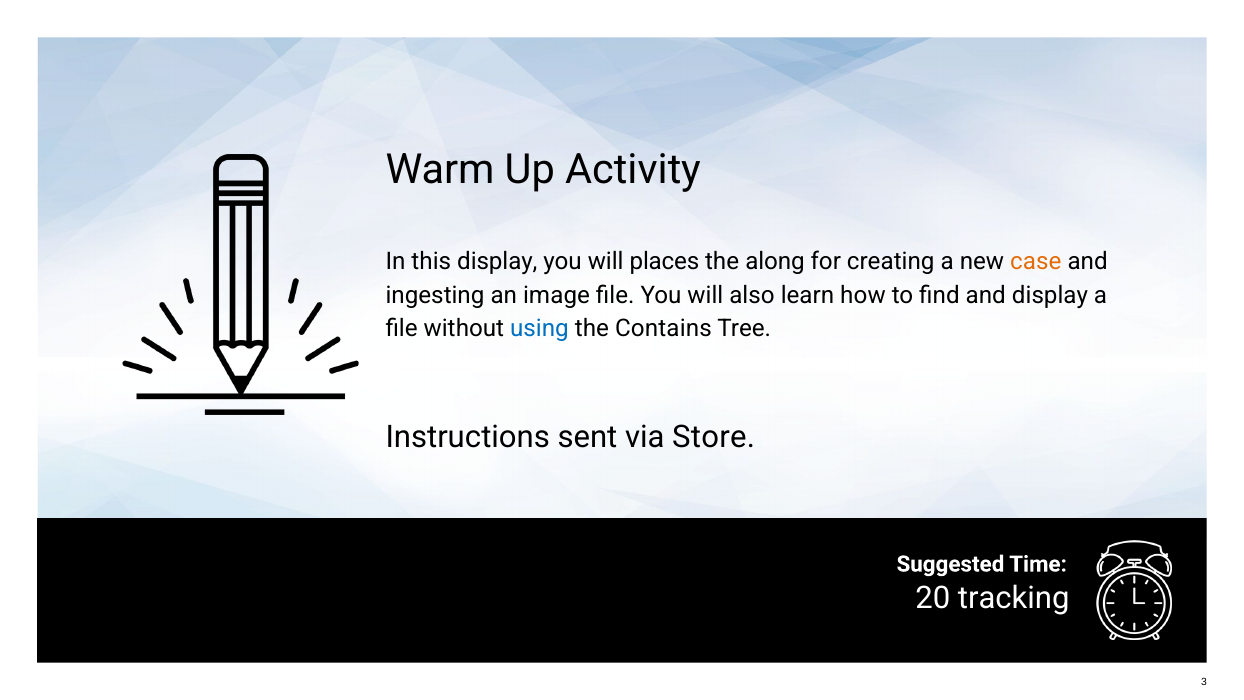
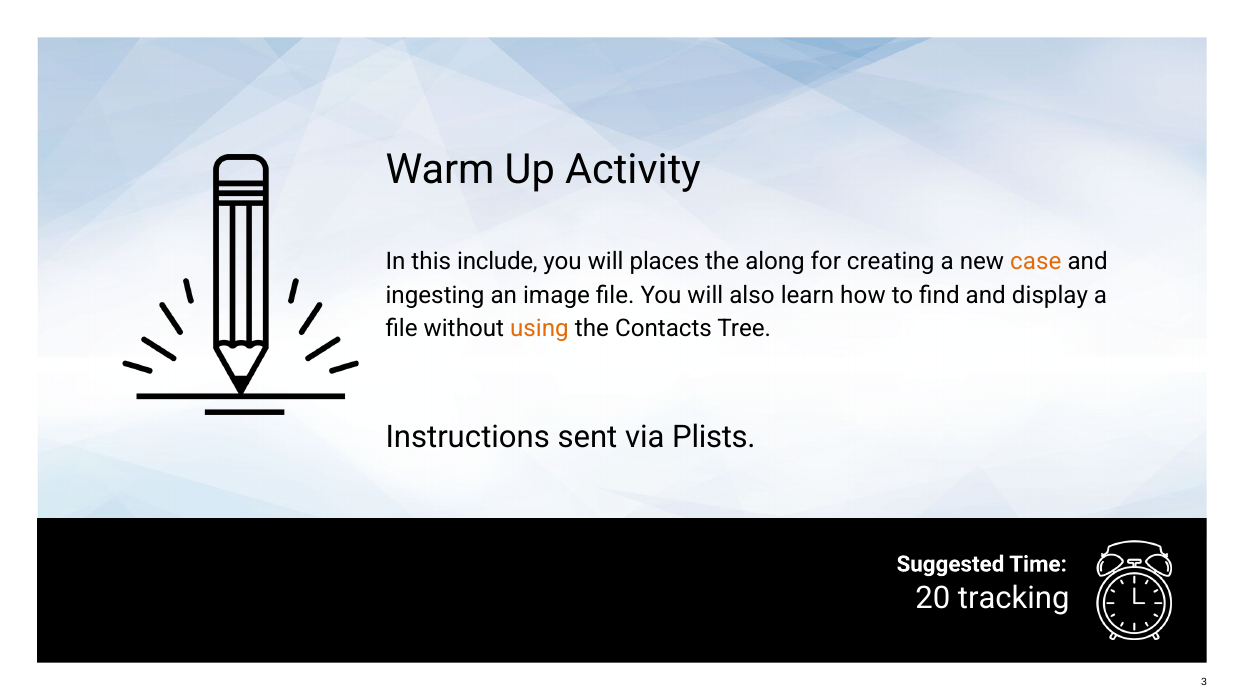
this display: display -> include
using colour: blue -> orange
Contains: Contains -> Contacts
Store: Store -> Plists
